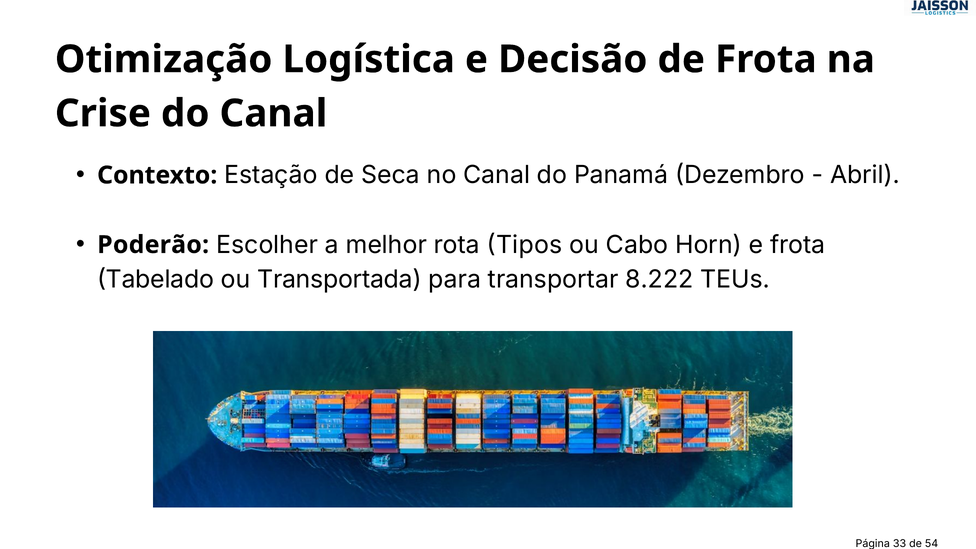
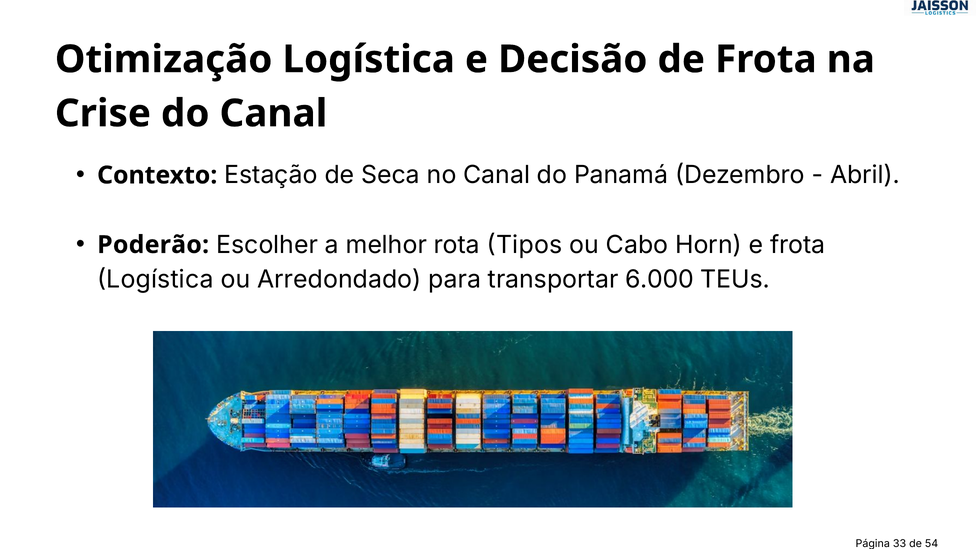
Tabelado at (156, 280): Tabelado -> Logística
Transportada: Transportada -> Arredondado
8.222: 8.222 -> 6.000
